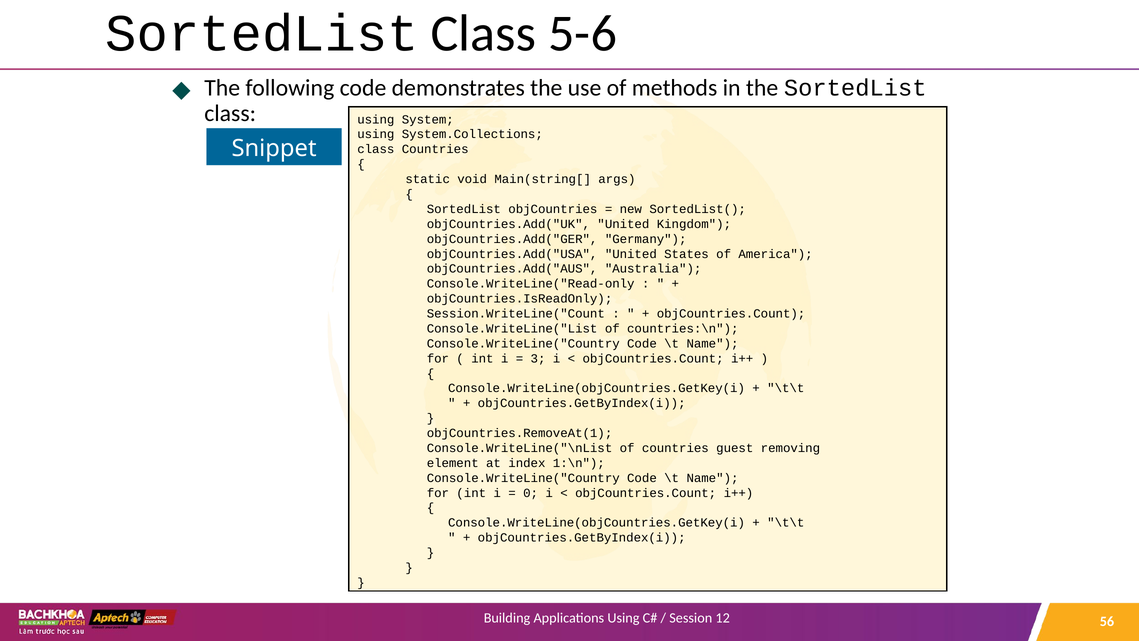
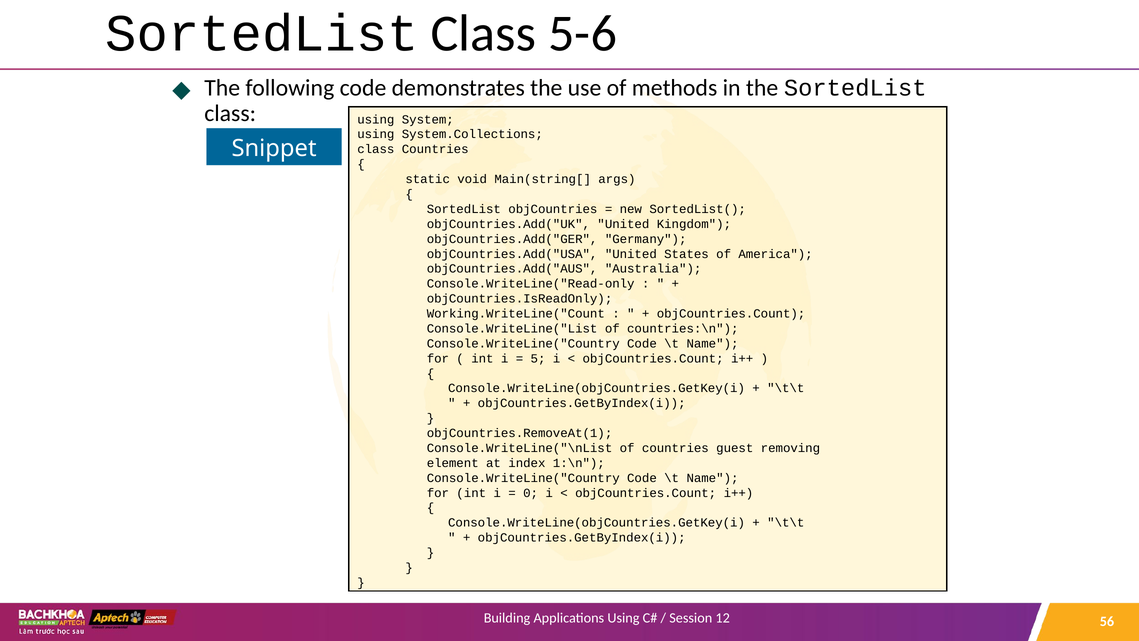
Session.WriteLine("Count: Session.WriteLine("Count -> Working.WriteLine("Count
3: 3 -> 5
